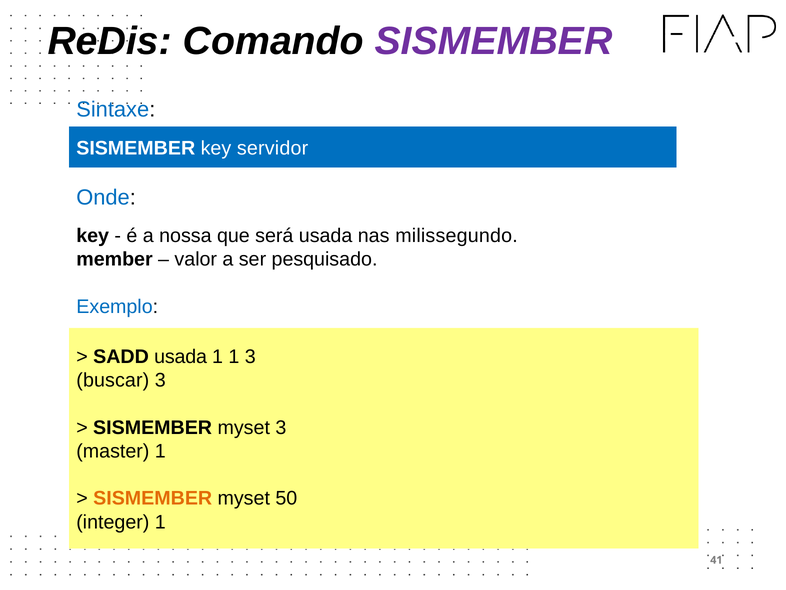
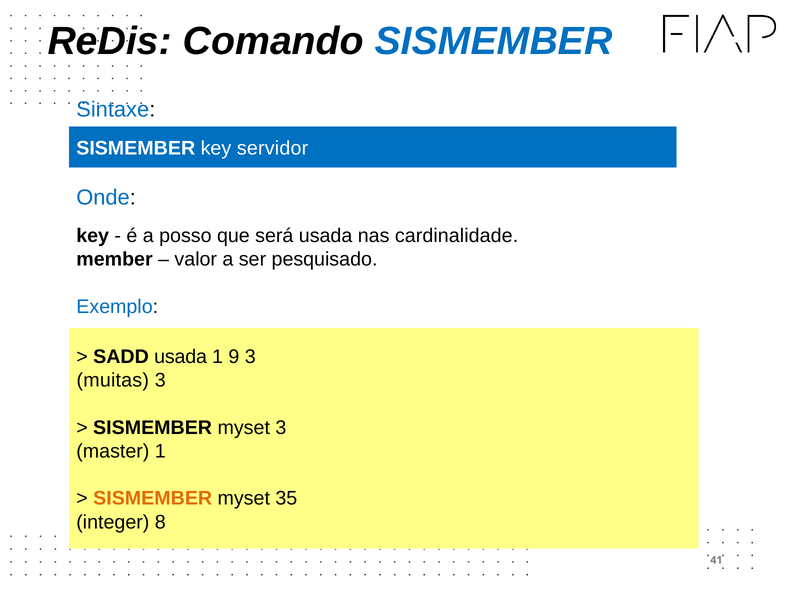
SISMEMBER at (494, 41) colour: purple -> blue
nossa: nossa -> posso
milissegundo: milissegundo -> cardinalidade
1 1: 1 -> 9
buscar: buscar -> muitas
50: 50 -> 35
integer 1: 1 -> 8
